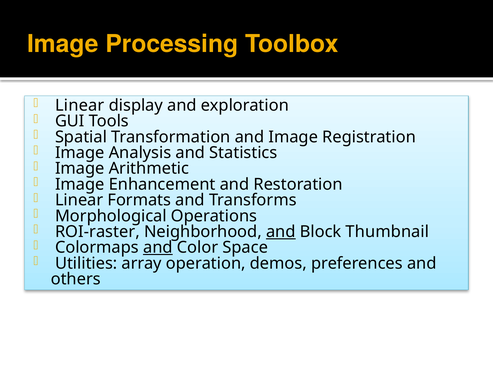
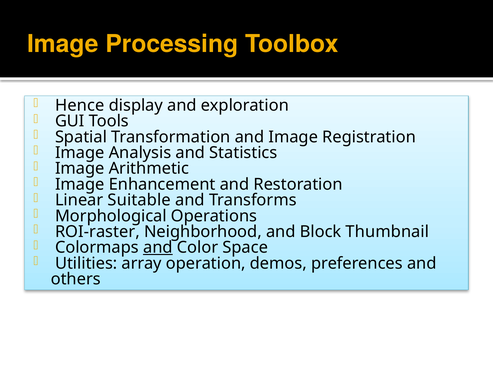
Linear at (80, 105): Linear -> Hence
Formats: Formats -> Suitable
and at (281, 232) underline: present -> none
